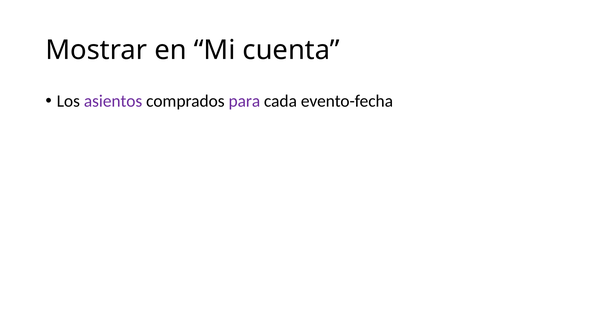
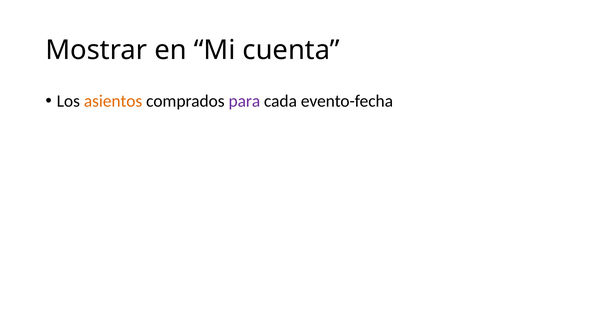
asientos colour: purple -> orange
